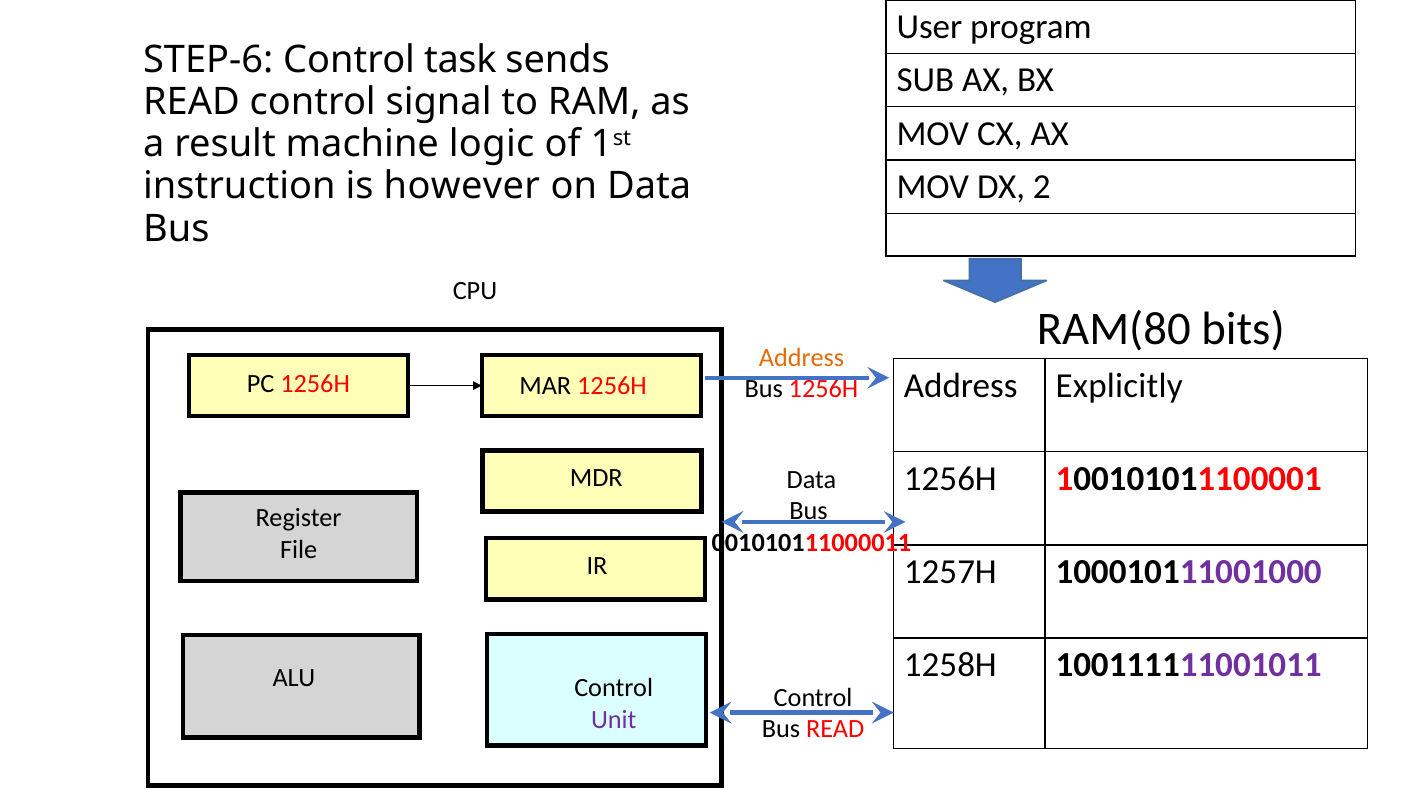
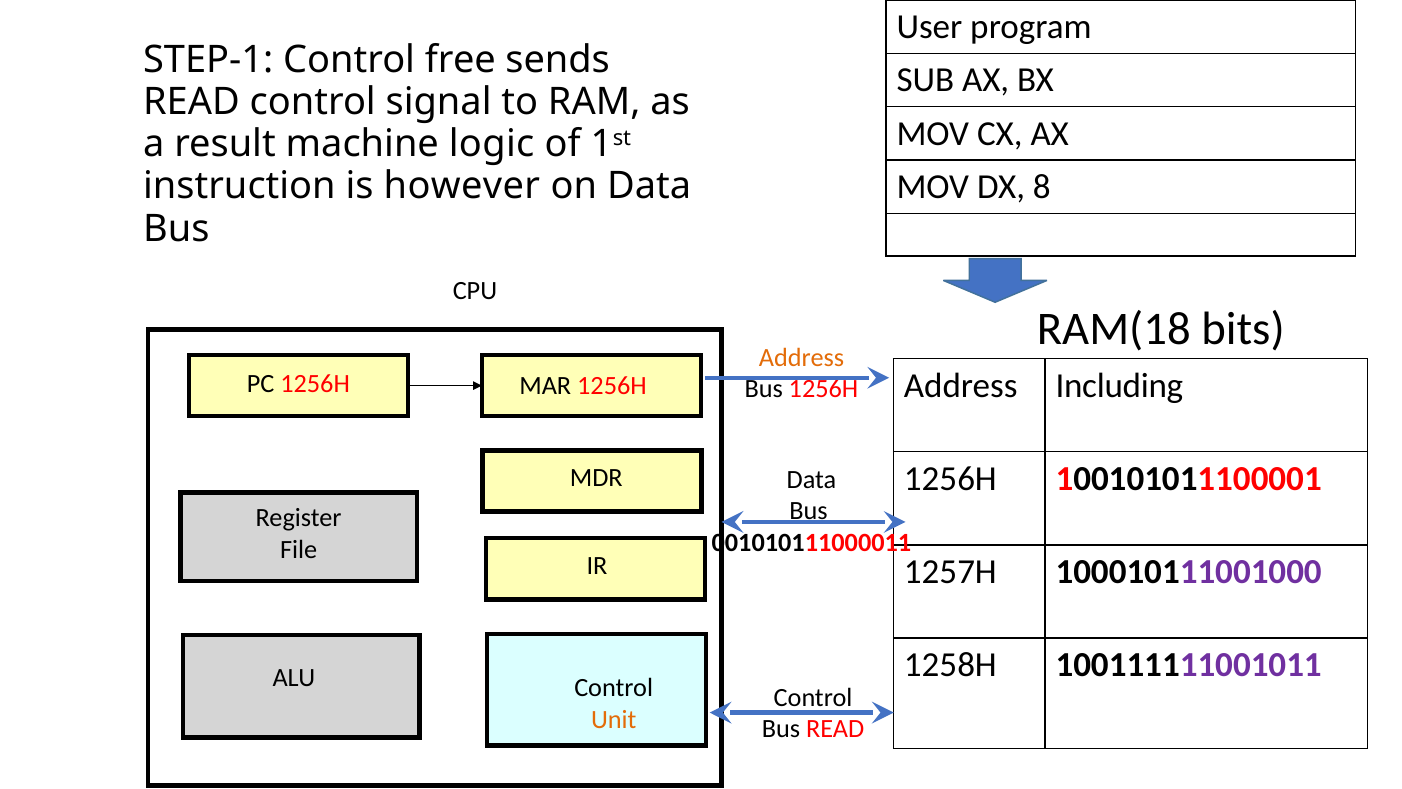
STEP-6: STEP-6 -> STEP-1
task: task -> free
2: 2 -> 8
RAM(80: RAM(80 -> RAM(18
Explicitly: Explicitly -> Including
Unit colour: purple -> orange
